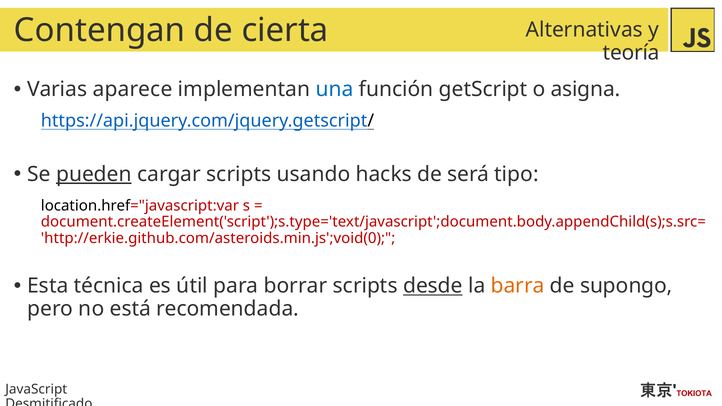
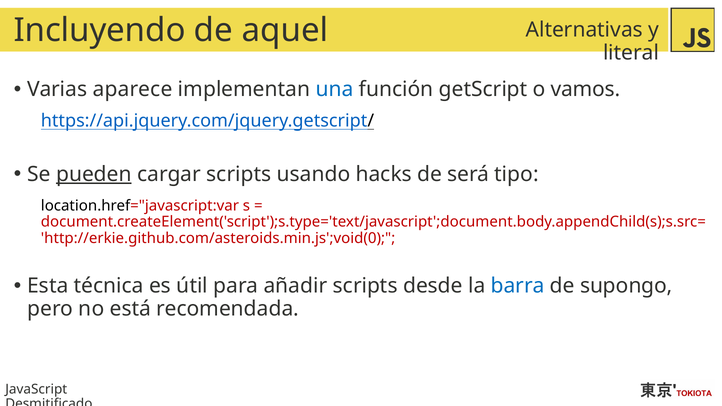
Contengan: Contengan -> Incluyendo
cierta: cierta -> aquel
teoría: teoría -> literal
asigna: asigna -> vamos
borrar: borrar -> añadir
desde underline: present -> none
barra colour: orange -> blue
